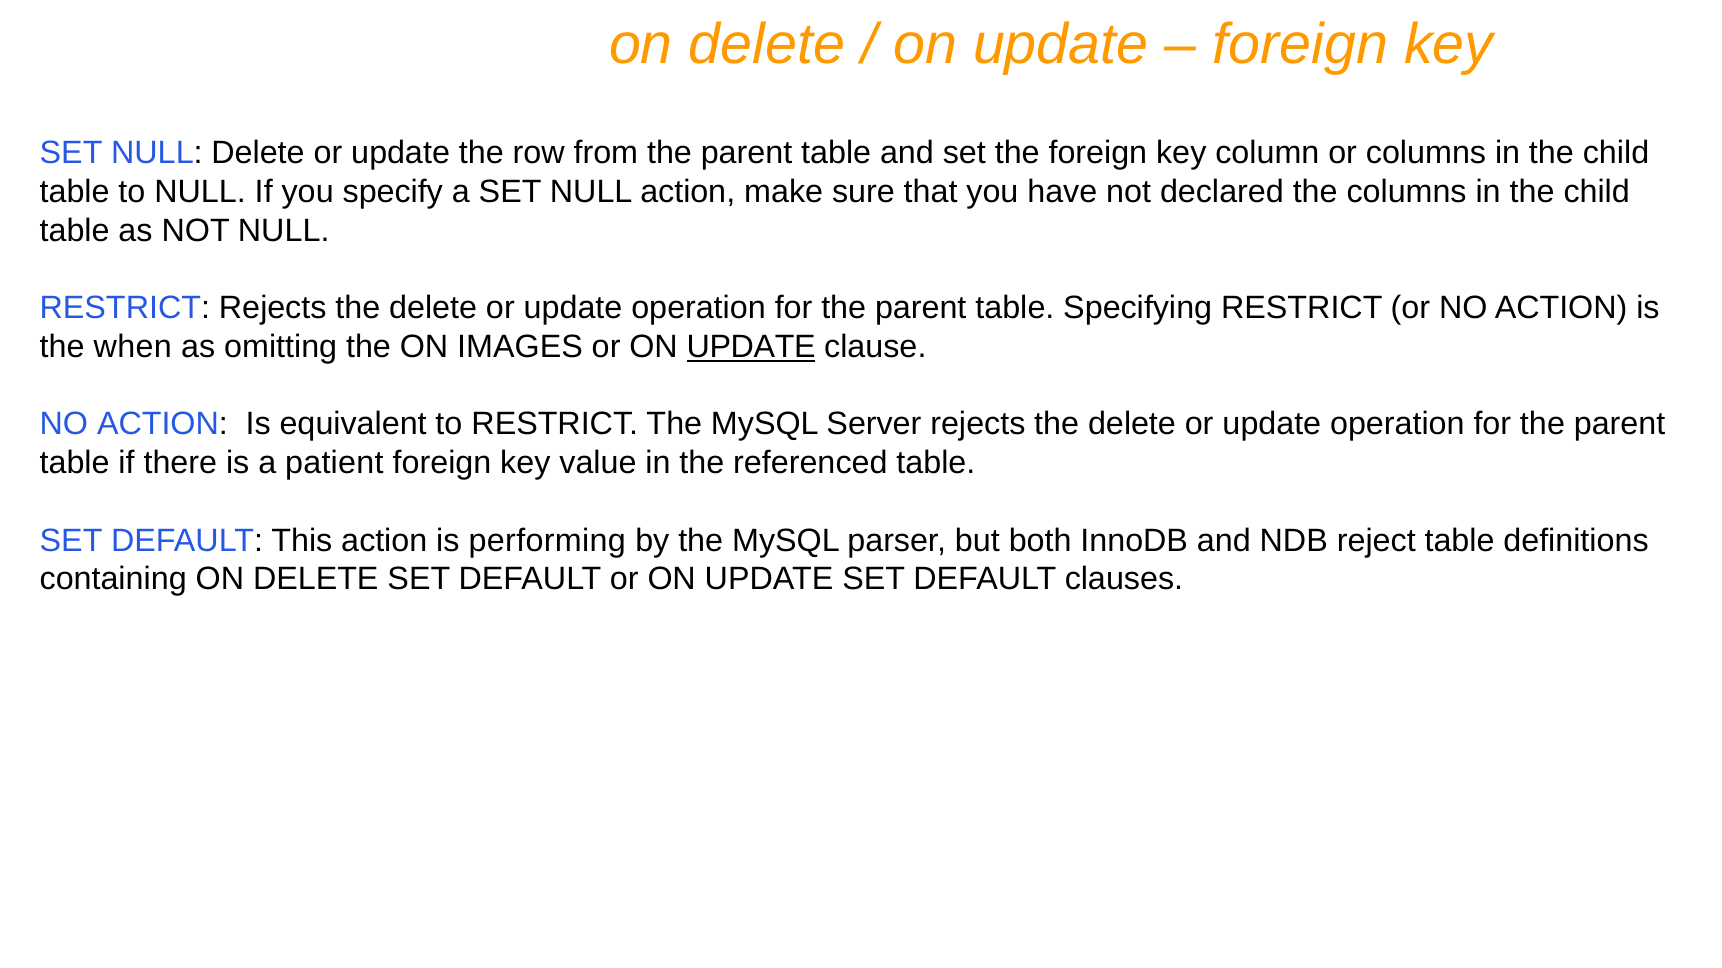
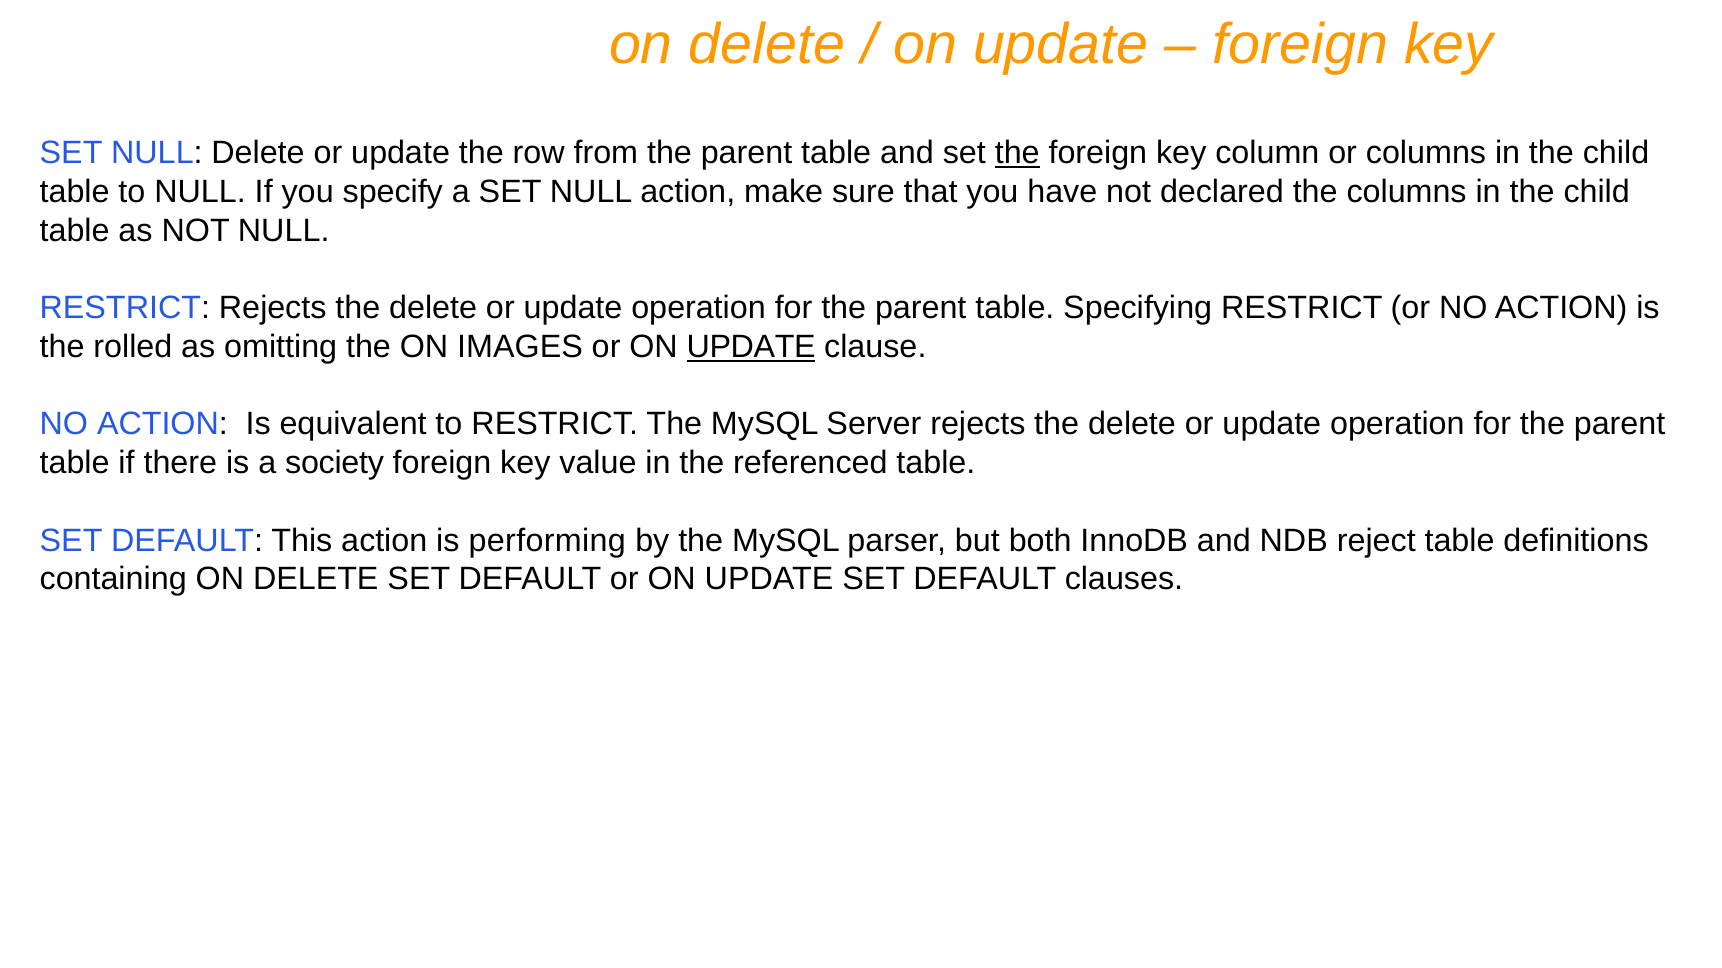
the at (1017, 153) underline: none -> present
when: when -> rolled
patient: patient -> society
